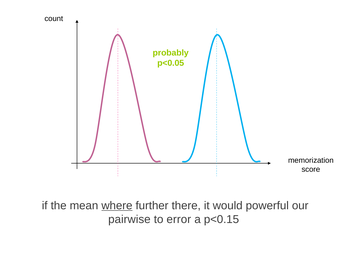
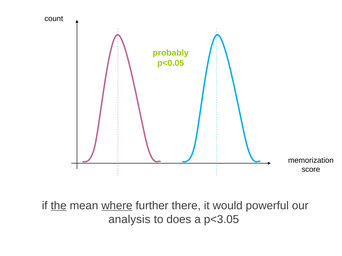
the underline: none -> present
pairwise: pairwise -> analysis
error: error -> does
p<0.15: p<0.15 -> p<3.05
